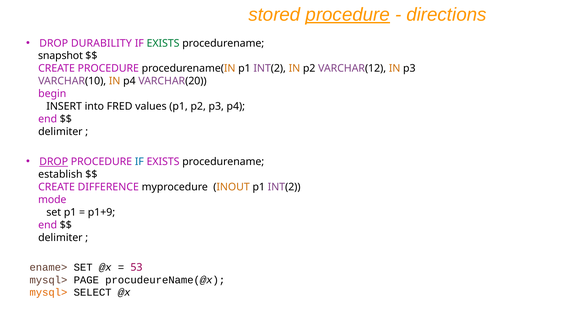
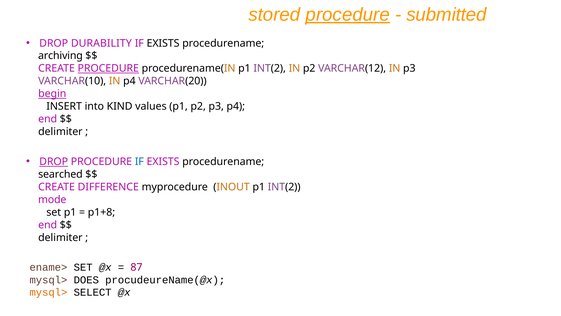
directions: directions -> submitted
EXISTS at (163, 43) colour: green -> black
snapshot: snapshot -> archiving
PROCEDURE at (108, 68) underline: none -> present
begin underline: none -> present
FRED: FRED -> KIND
establish: establish -> searched
p1+9: p1+9 -> p1+8
53: 53 -> 87
PAGE: PAGE -> DOES
